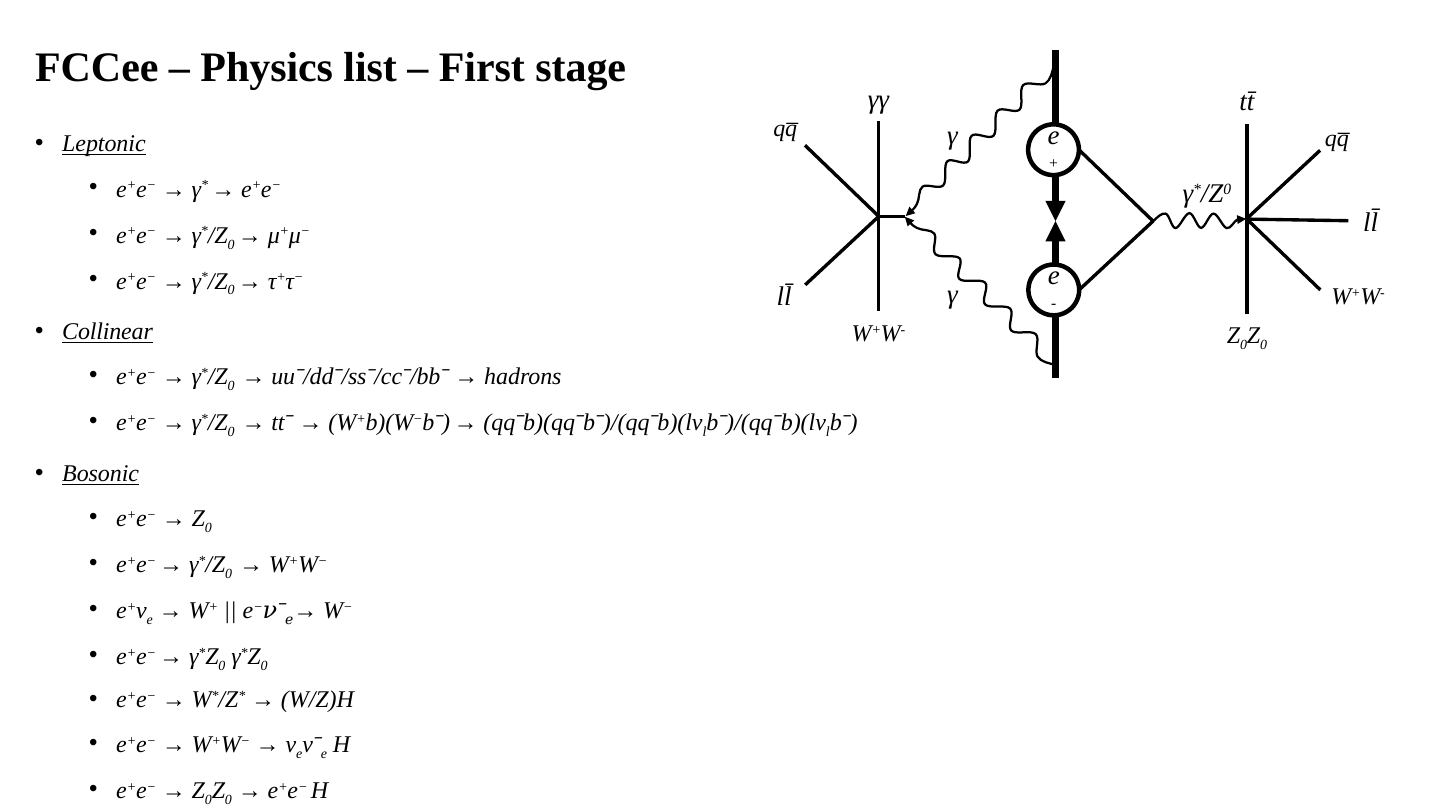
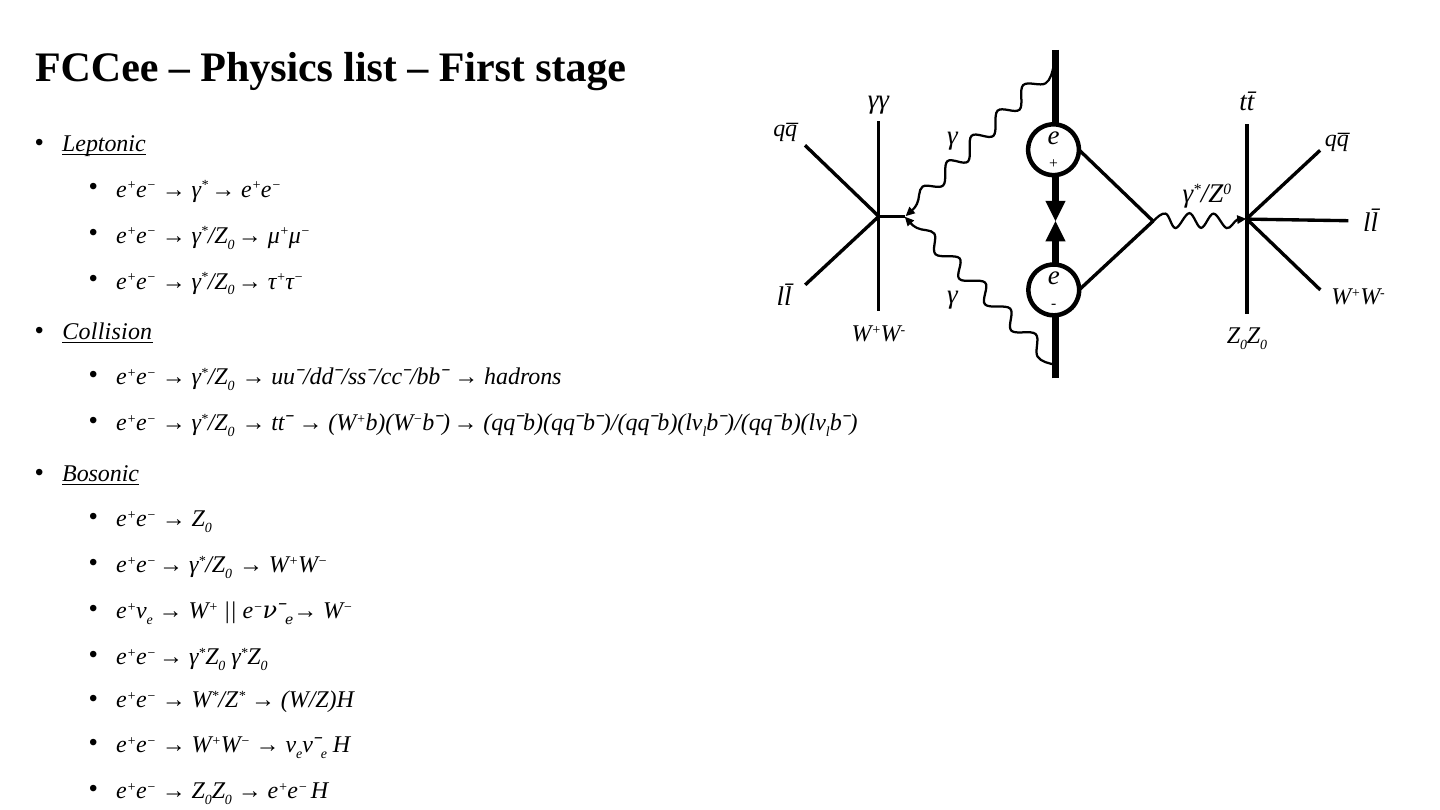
Collinear: Collinear -> Collision
